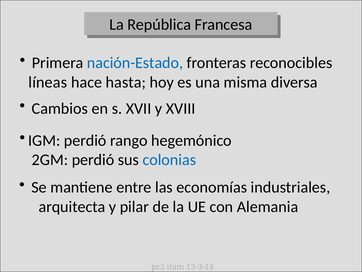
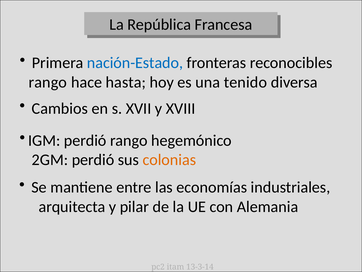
líneas at (48, 82): líneas -> rango
misma: misma -> tenido
colonias colour: blue -> orange
